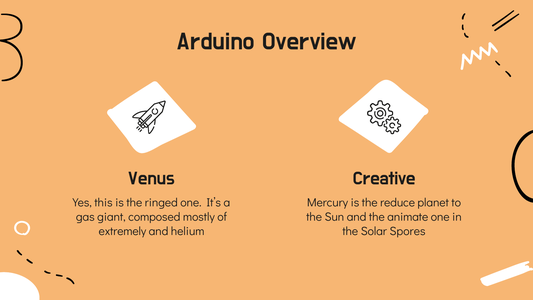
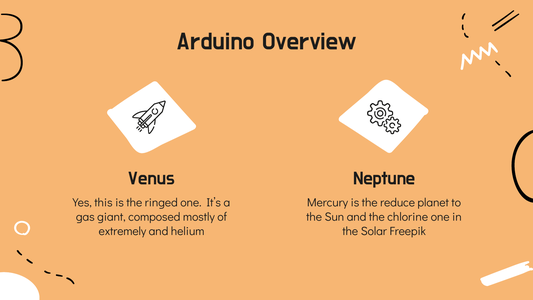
Creative: Creative -> Neptune
animate: animate -> chlorine
Spores: Spores -> Freepik
